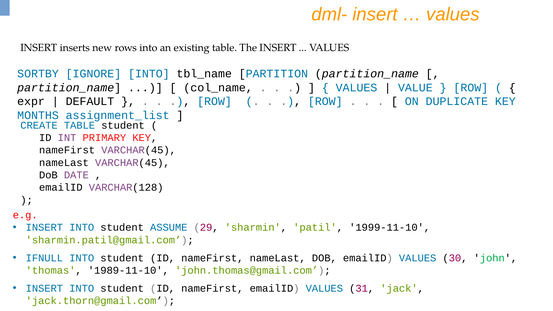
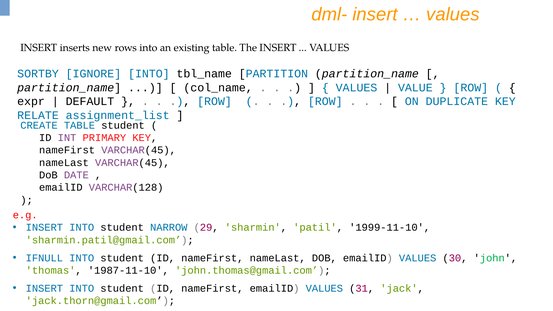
MONTHS: MONTHS -> RELATE
ASSUME: ASSUME -> NARROW
1989-11-10: 1989-11-10 -> 1987-11-10
